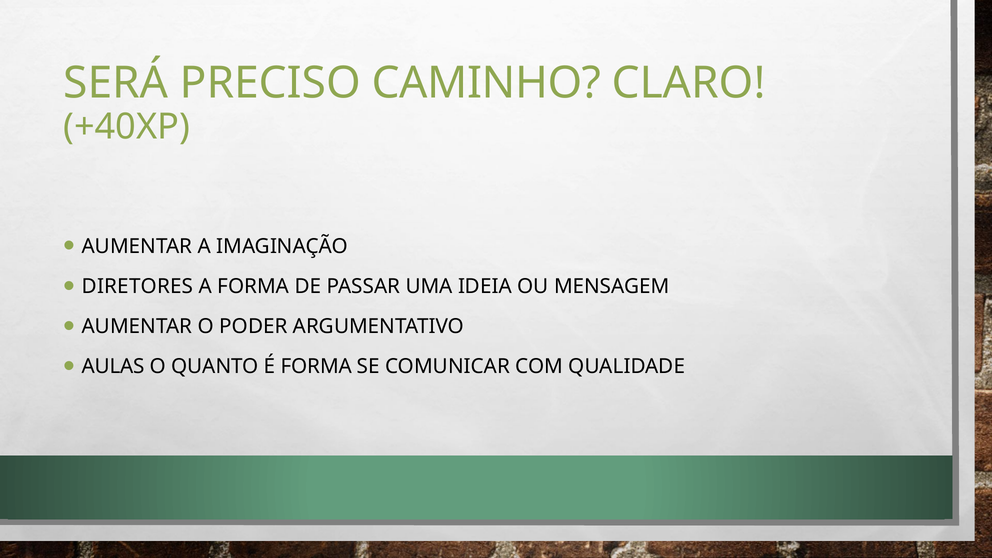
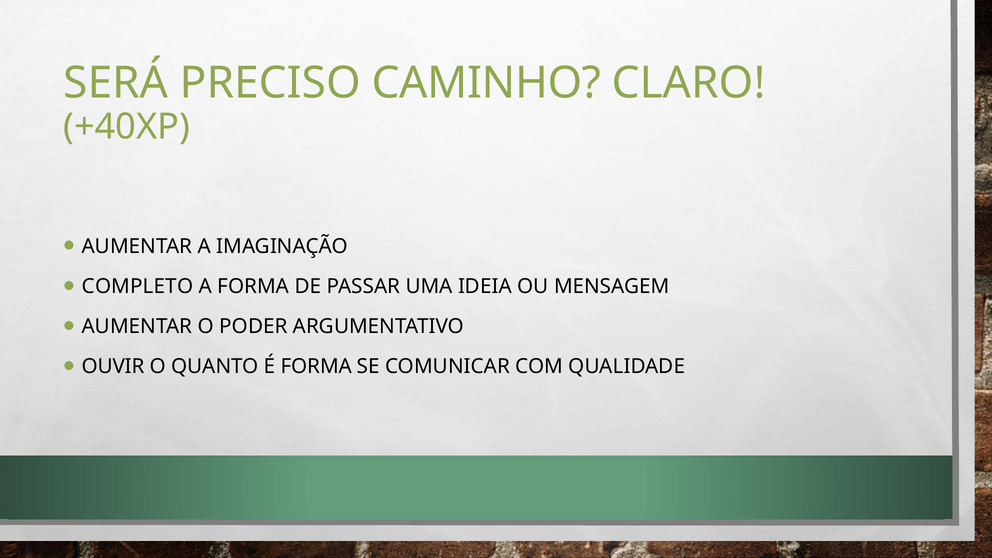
DIRETORES: DIRETORES -> COMPLETO
AULAS: AULAS -> OUVIR
